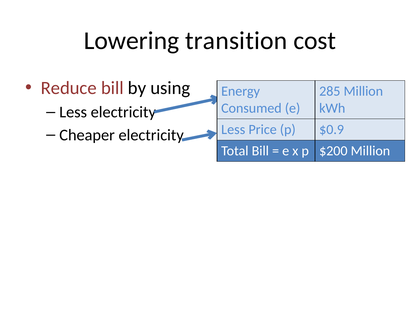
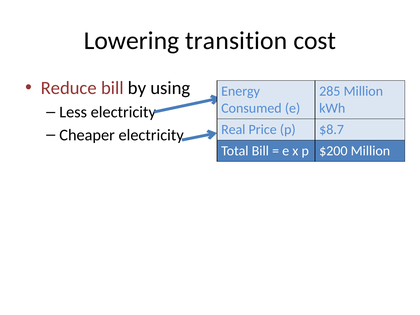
Less at (233, 130): Less -> Real
$0.9: $0.9 -> $8.7
